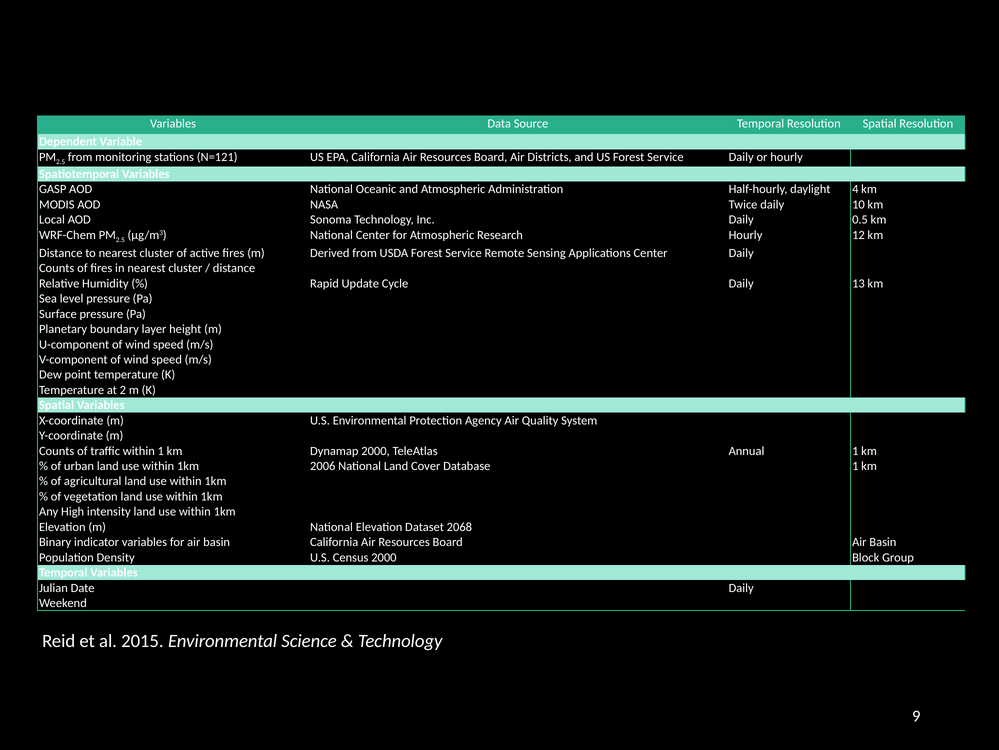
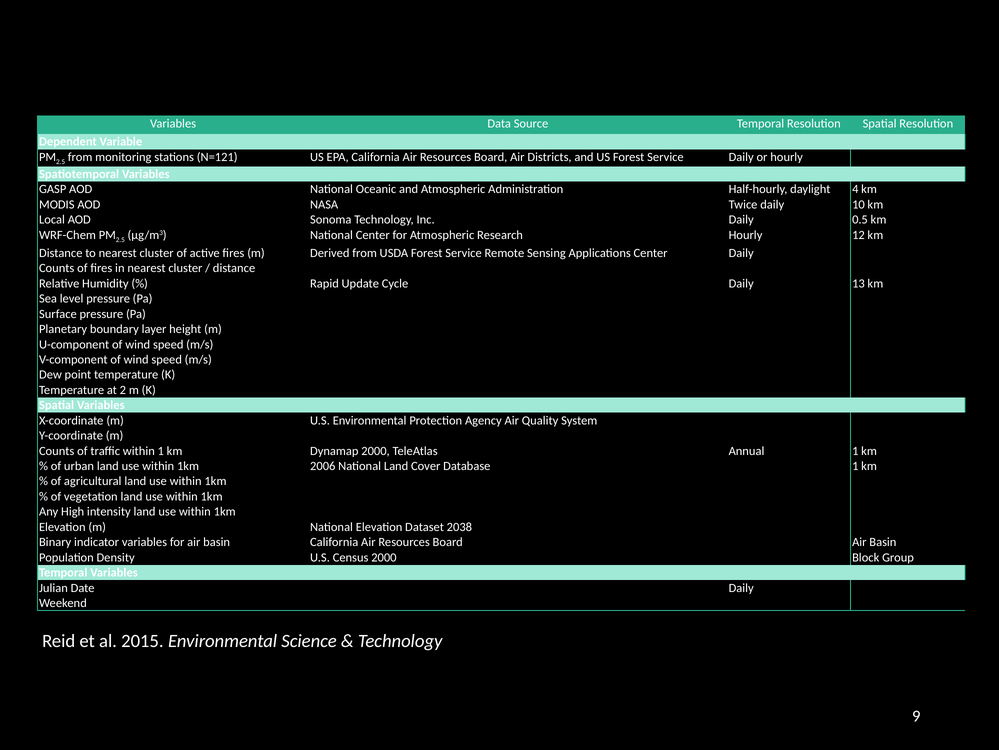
2068: 2068 -> 2038
